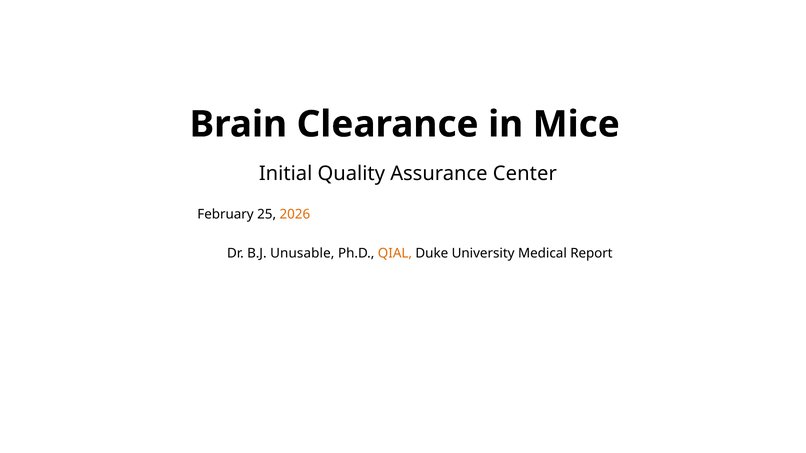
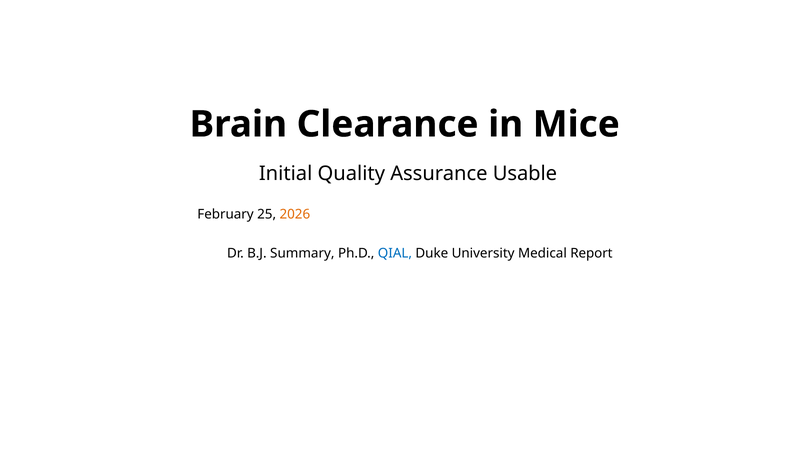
Center: Center -> Usable
Unusable: Unusable -> Summary
QIAL colour: orange -> blue
